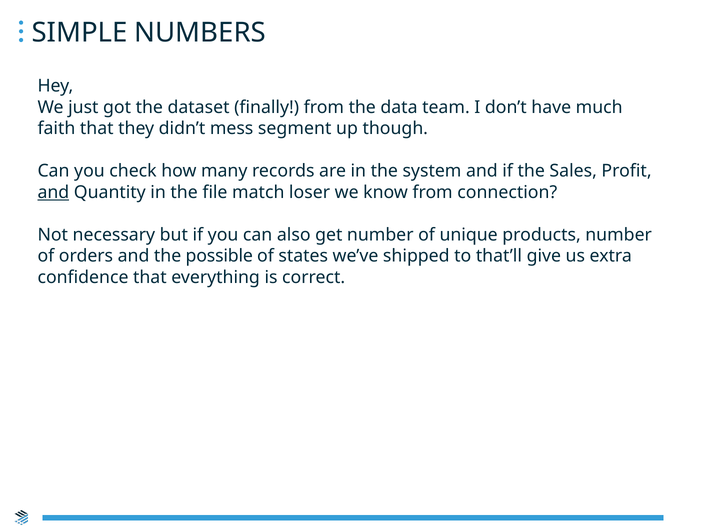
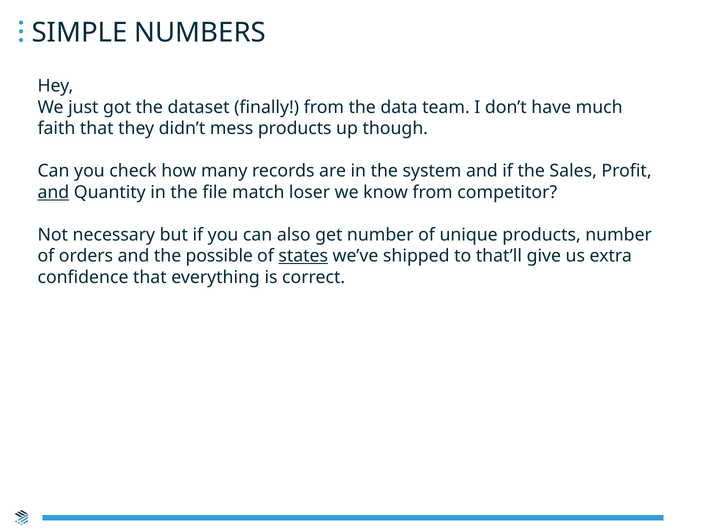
mess segment: segment -> products
connection: connection -> competitor
states underline: none -> present
